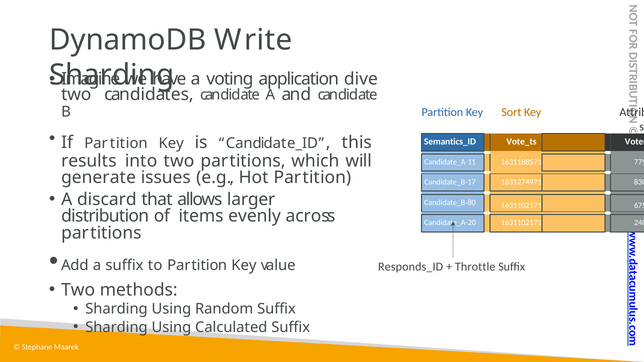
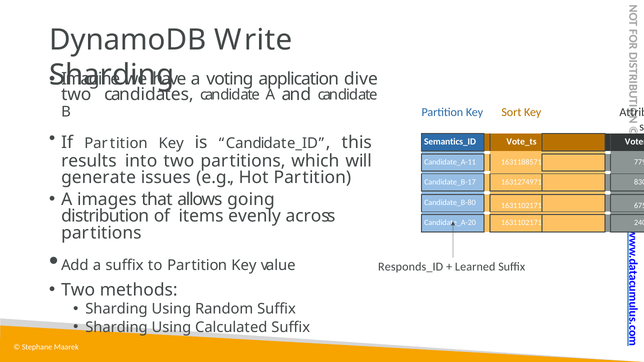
discard: discard -> images
larger: larger -> going
Throttle: Throttle -> Learned
